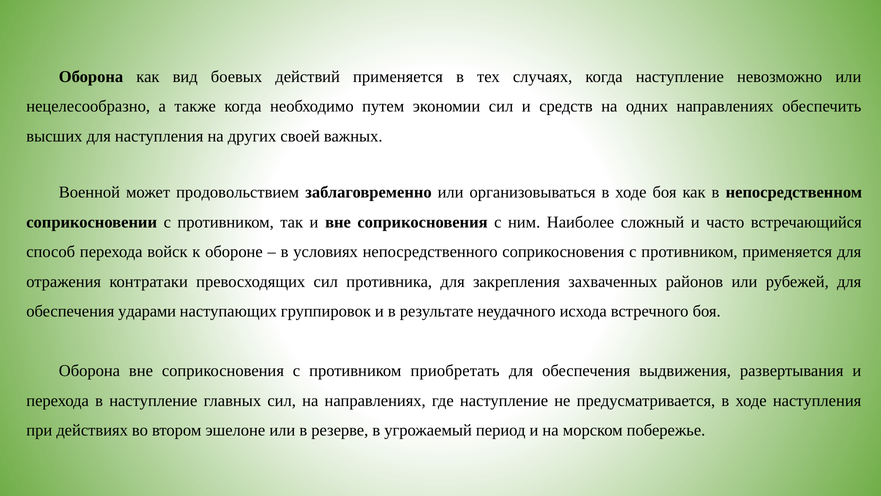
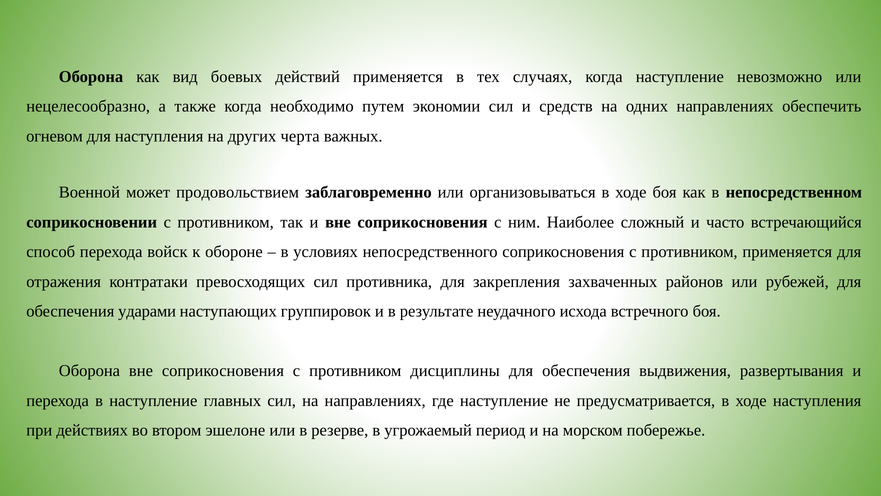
высших: высших -> огневом
своей: своей -> черта
приобретать: приобретать -> дисциплины
